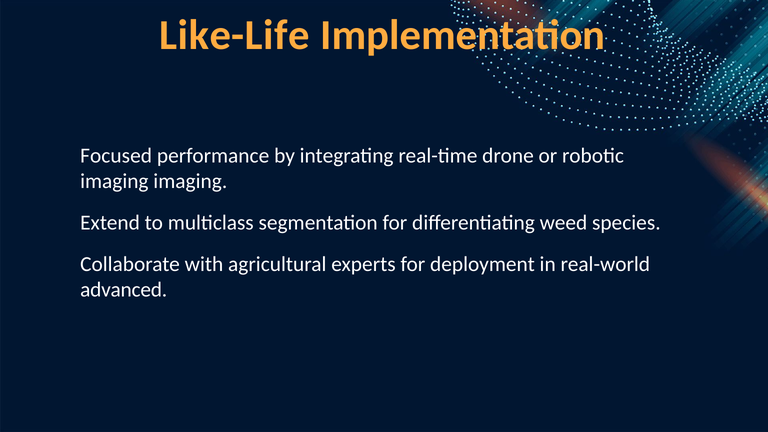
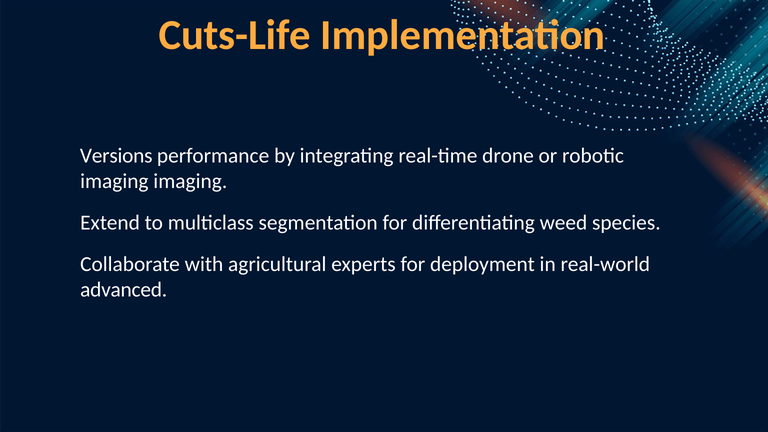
Like-Life: Like-Life -> Cuts-Life
Focused: Focused -> Versions
